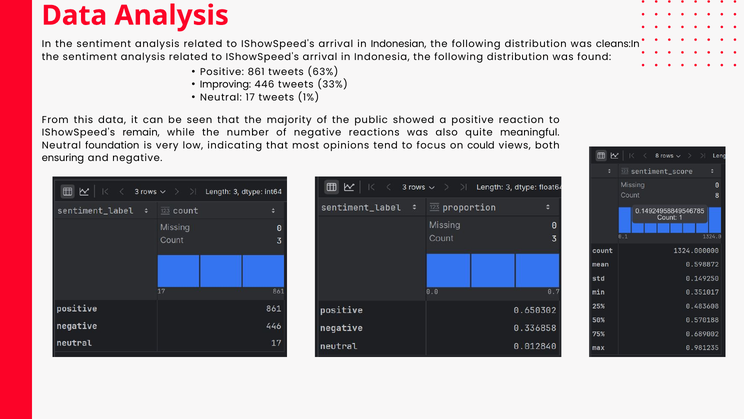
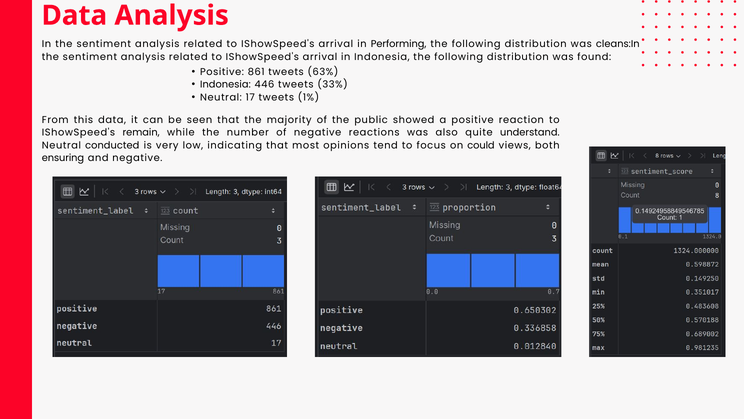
Indonesian: Indonesian -> Performing
Improving at (225, 85): Improving -> Indonesia
meaningful: meaningful -> understand
foundation: foundation -> conducted
